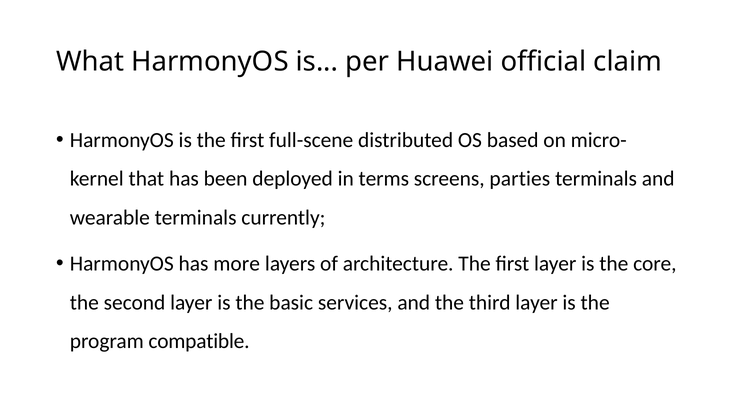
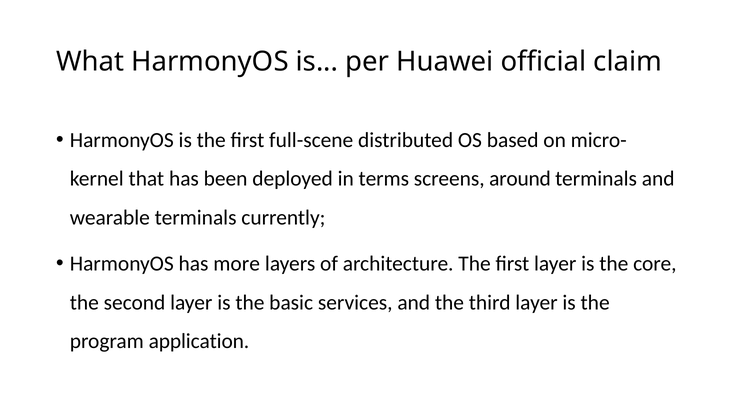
parties: parties -> around
compatible: compatible -> application
